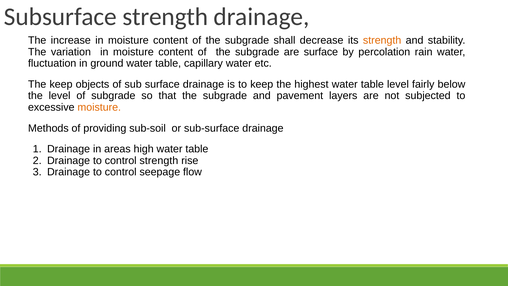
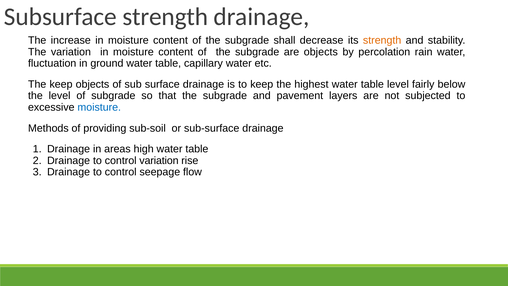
are surface: surface -> objects
moisture at (99, 107) colour: orange -> blue
control strength: strength -> variation
